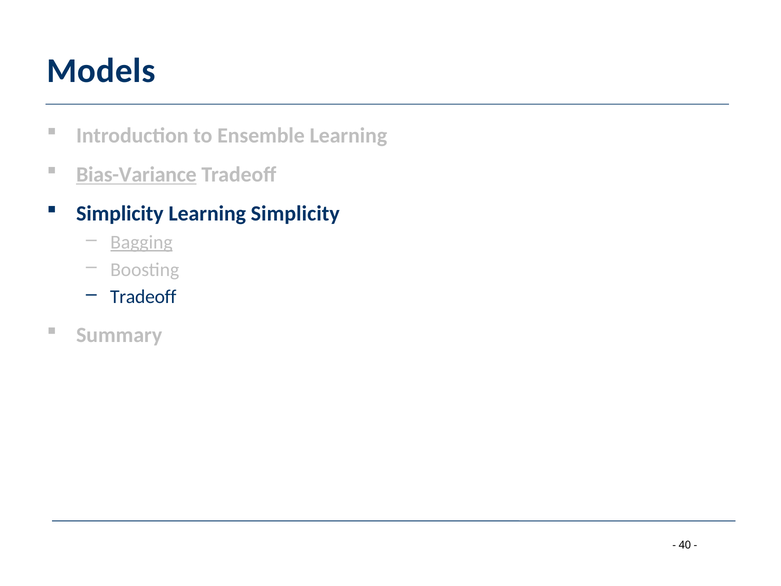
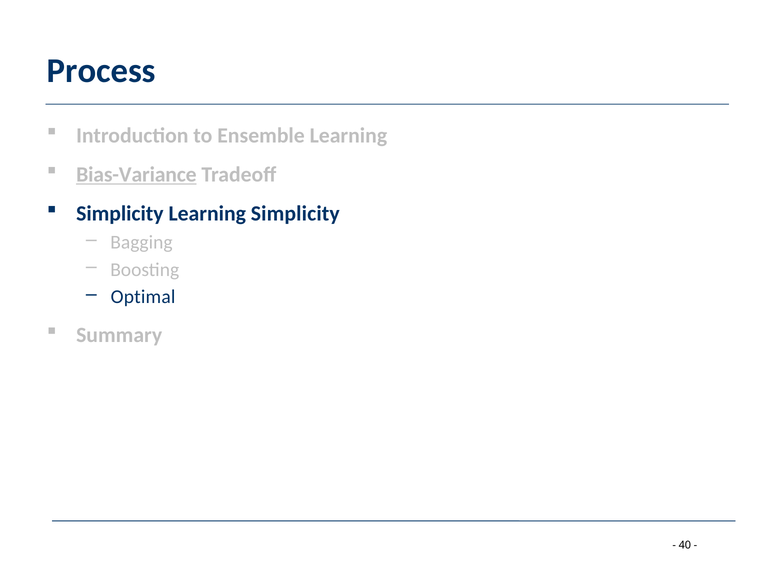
Models: Models -> Process
Bagging underline: present -> none
Tradeoff at (143, 297): Tradeoff -> Optimal
